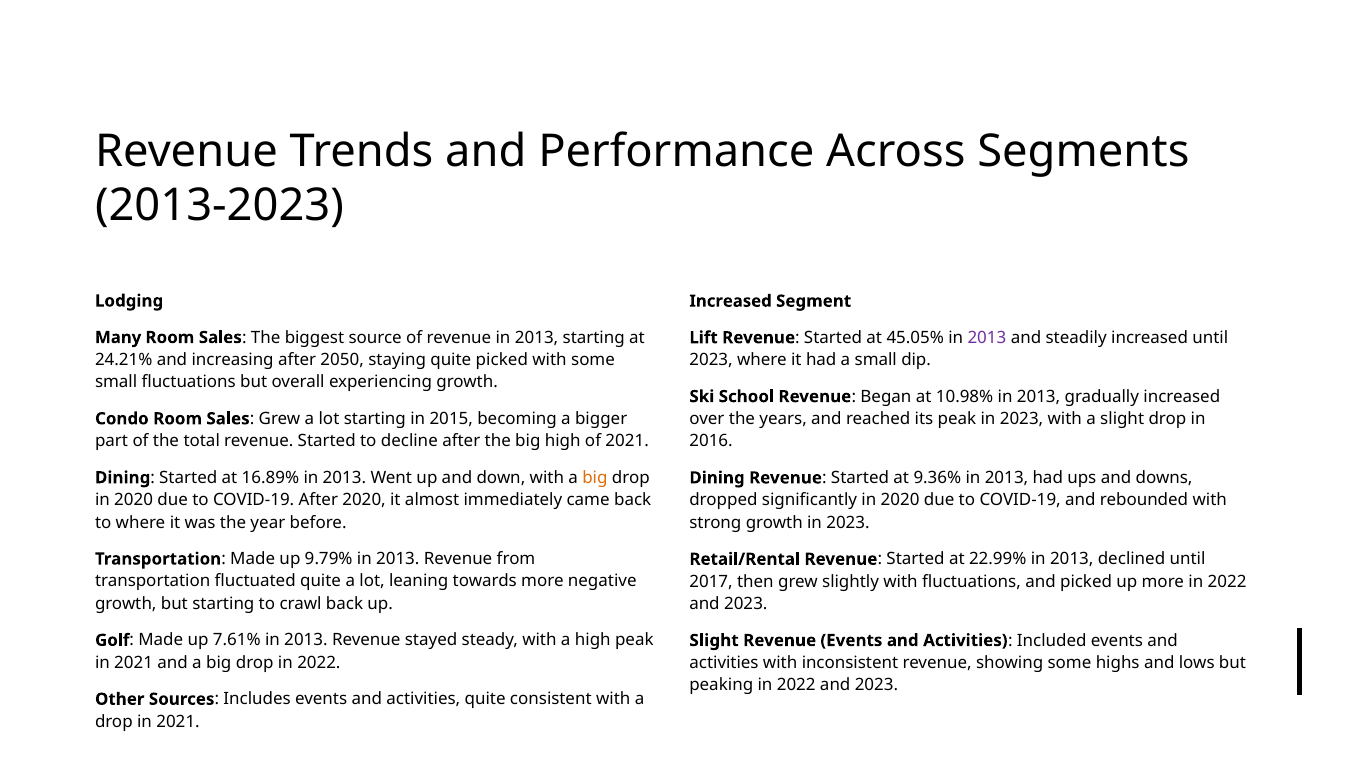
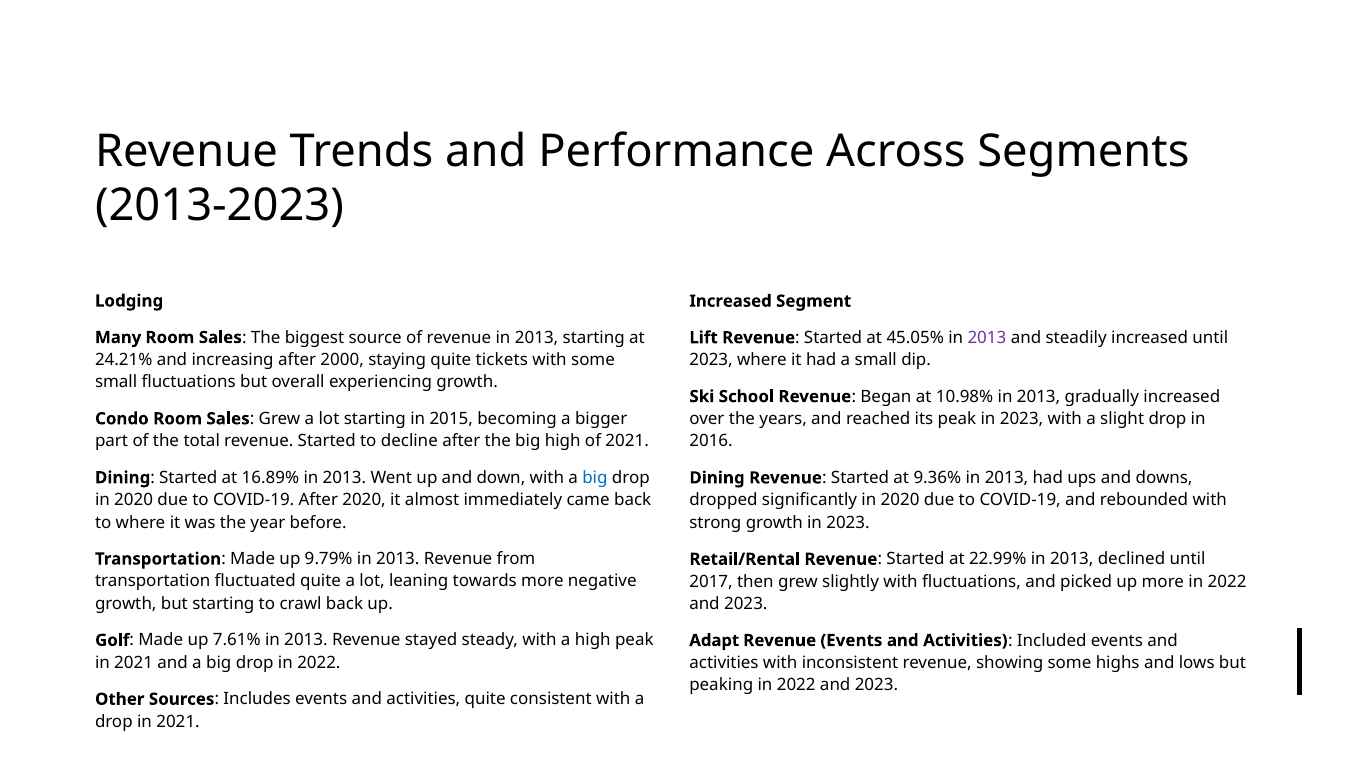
2050: 2050 -> 2000
quite picked: picked -> tickets
big at (595, 478) colour: orange -> blue
Slight at (714, 640): Slight -> Adapt
